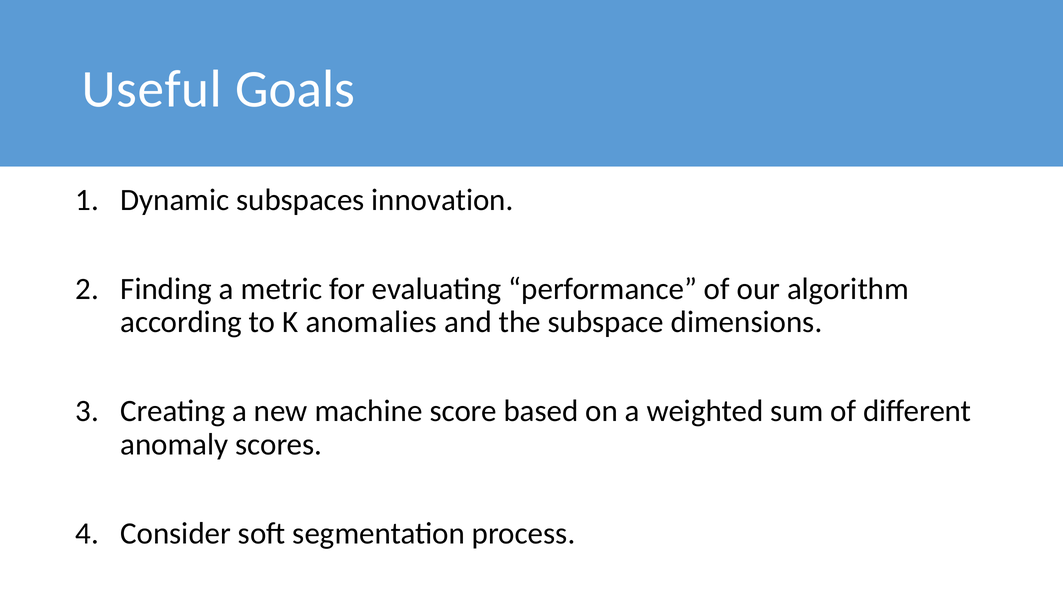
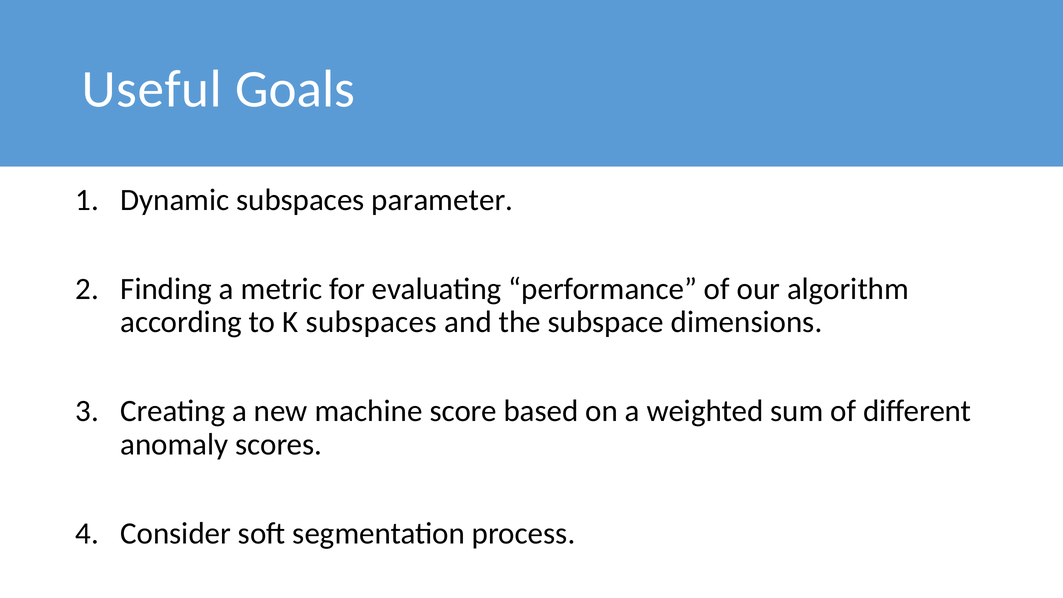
innovation: innovation -> parameter
K anomalies: anomalies -> subspaces
